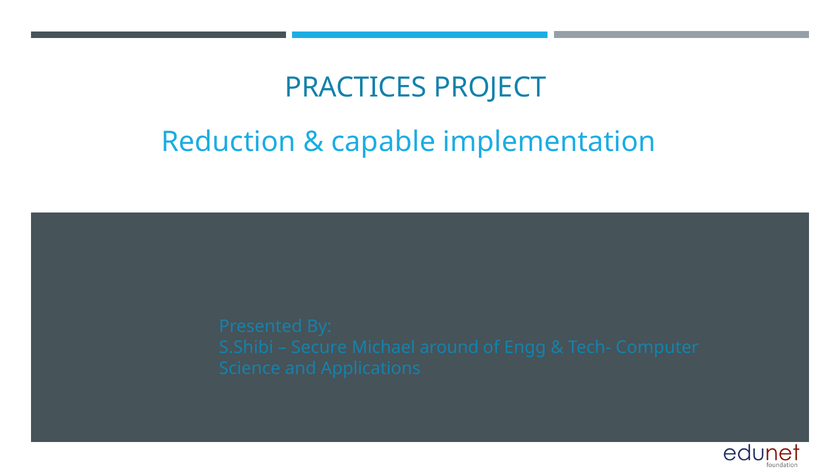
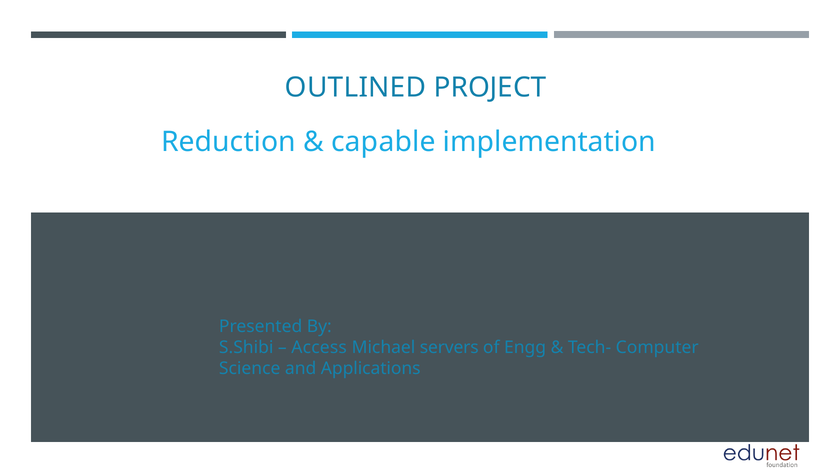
PRACTICES: PRACTICES -> OUTLINED
Secure: Secure -> Access
around: around -> servers
